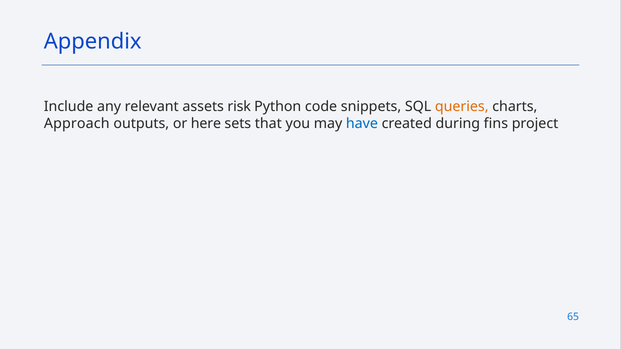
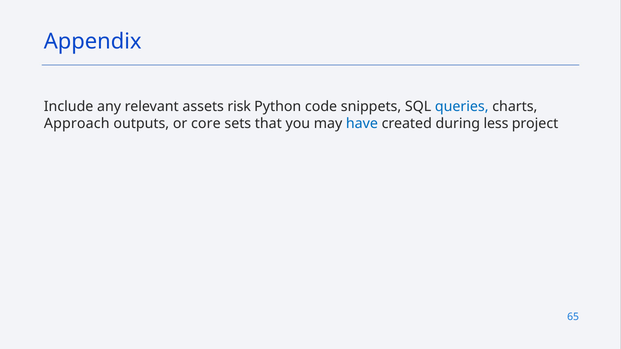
queries colour: orange -> blue
here: here -> core
fins: fins -> less
